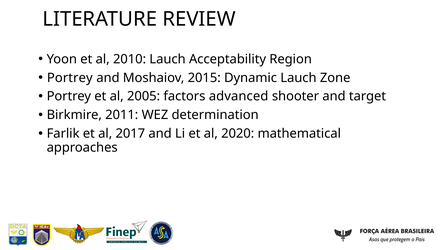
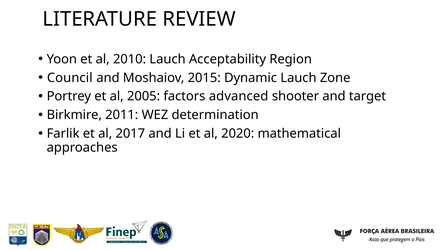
Portrey at (70, 78): Portrey -> Council
